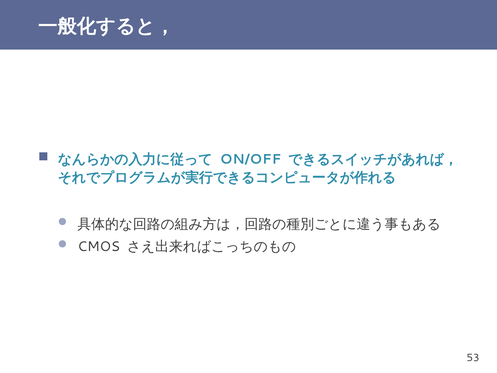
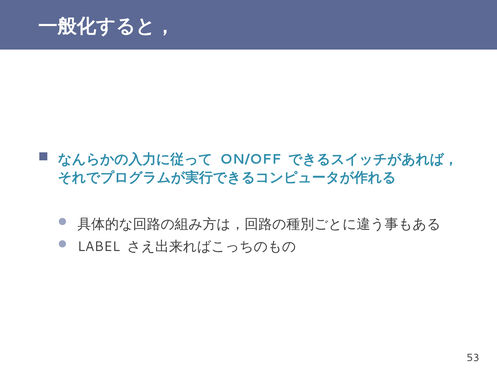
CMOS: CMOS -> LABEL
